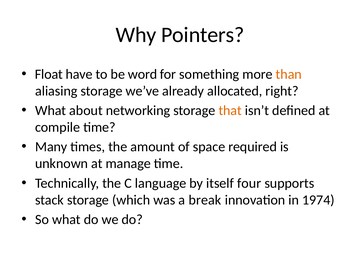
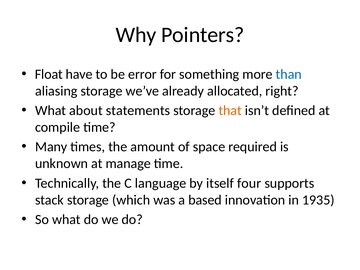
word: word -> error
than colour: orange -> blue
networking: networking -> statements
break: break -> based
1974: 1974 -> 1935
